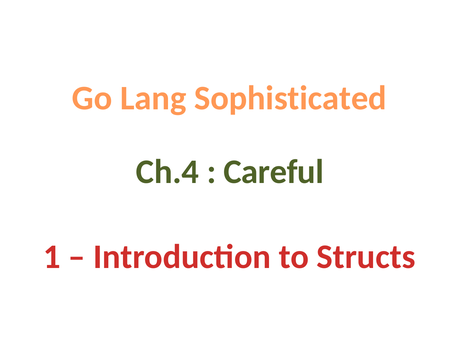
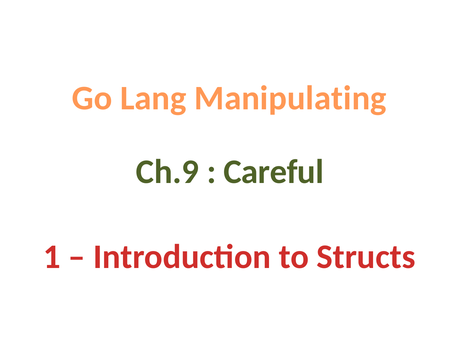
Sophisticated: Sophisticated -> Manipulating
Ch.4: Ch.4 -> Ch.9
